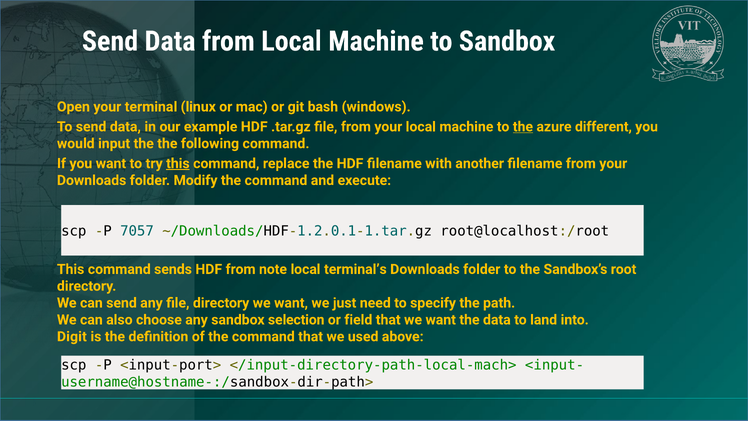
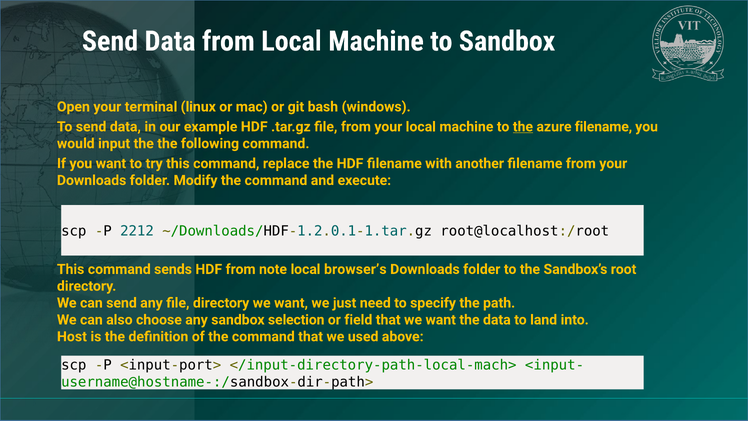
azure different: different -> filename
this at (178, 163) underline: present -> none
7057: 7057 -> 2212
terminal’s: terminal’s -> browser’s
Digit: Digit -> Host
